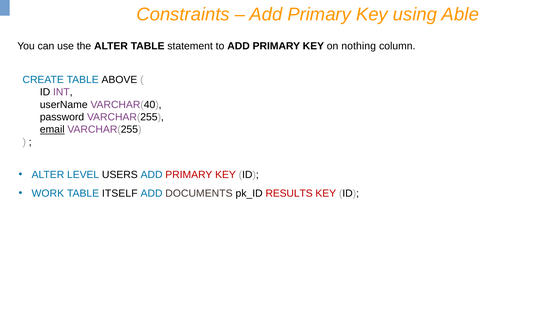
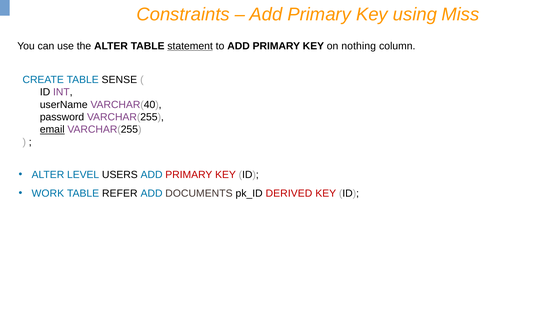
Able: Able -> Miss
statement underline: none -> present
ABOVE: ABOVE -> SENSE
ITSELF: ITSELF -> REFER
RESULTS: RESULTS -> DERIVED
